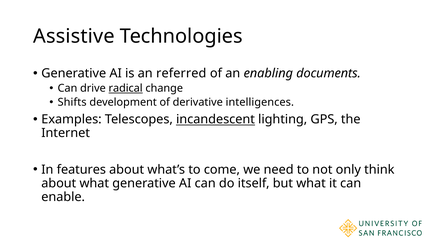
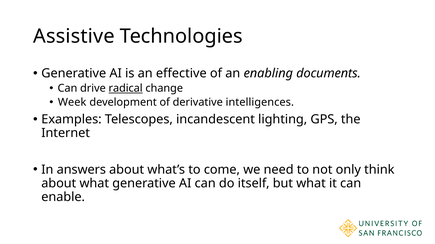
referred: referred -> effective
Shifts: Shifts -> Week
incandescent underline: present -> none
features: features -> answers
